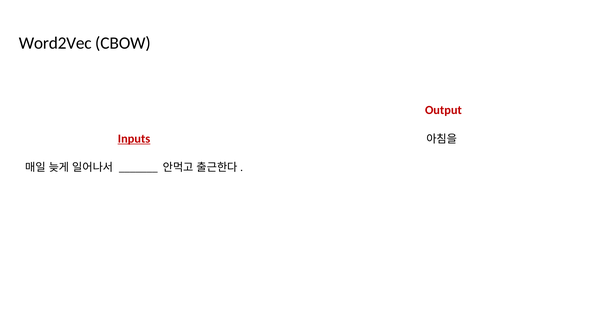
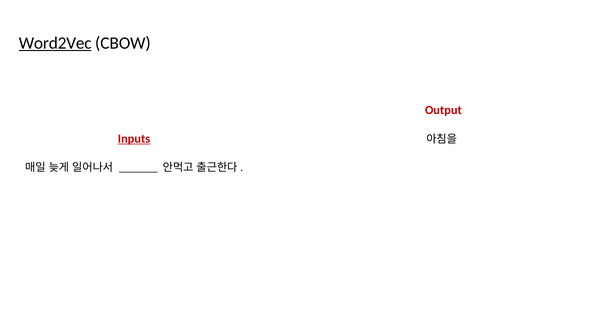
Word2Vec underline: none -> present
